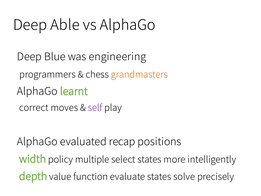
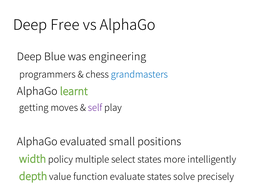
Able: Able -> Free
grandmasters colour: orange -> blue
correct: correct -> getting
recap: recap -> small
